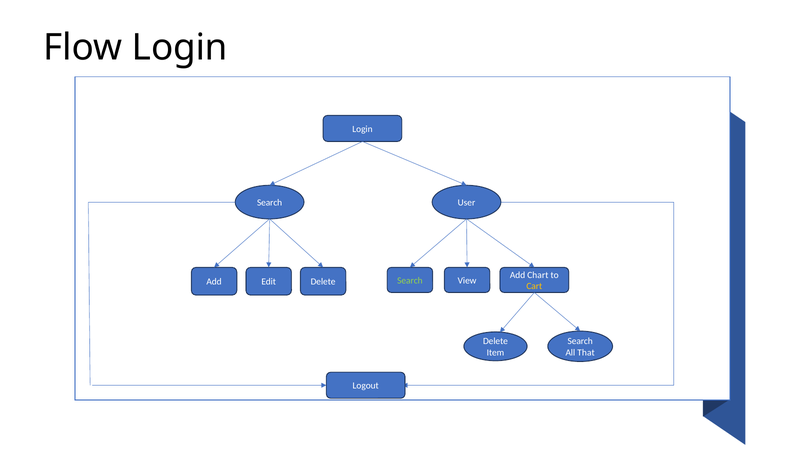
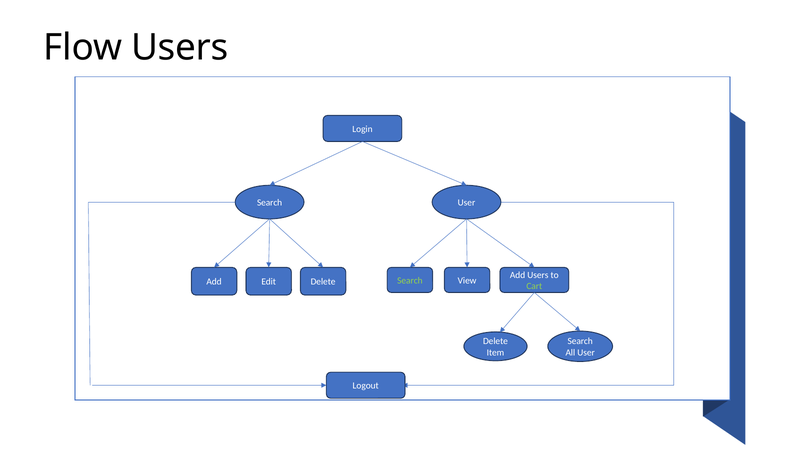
Flow Login: Login -> Users
Add Chart: Chart -> Users
Cart colour: yellow -> light green
All That: That -> User
